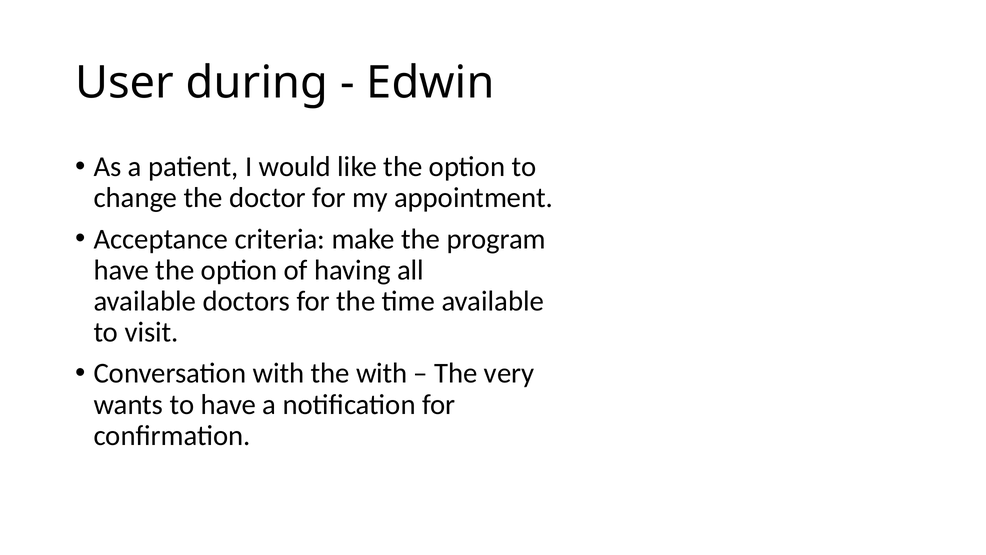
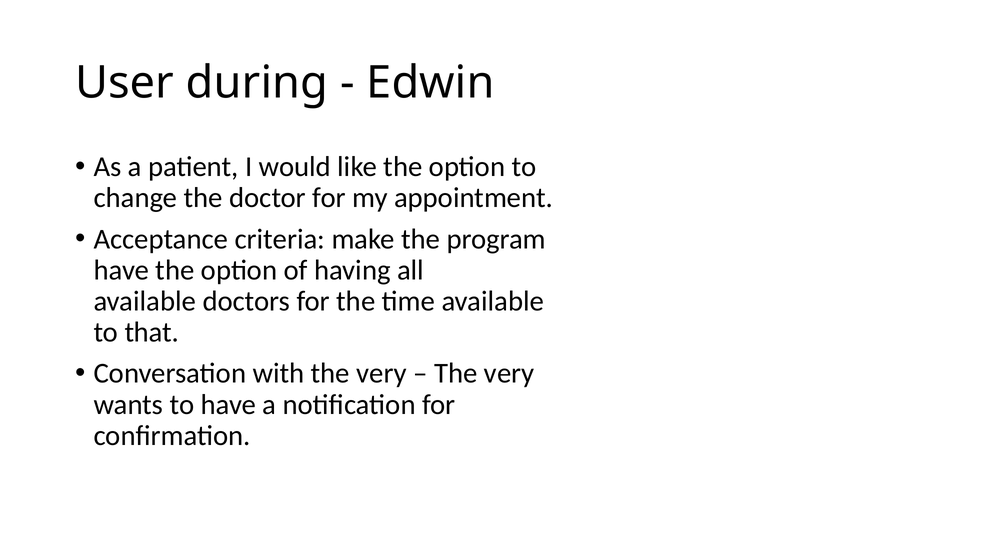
visit: visit -> that
with the with: with -> very
